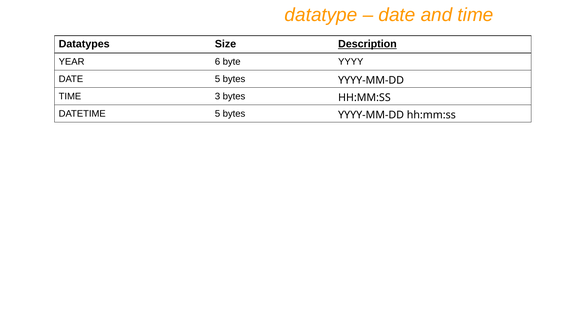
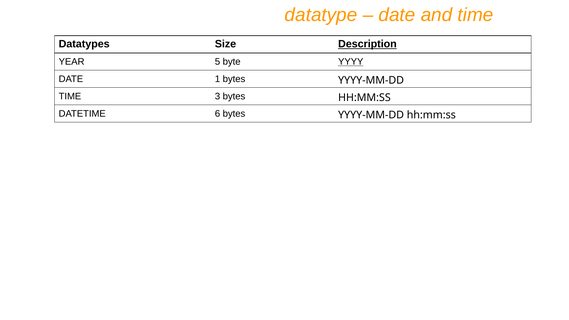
6: 6 -> 5
YYYY underline: none -> present
DATE 5: 5 -> 1
DATETIME 5: 5 -> 6
